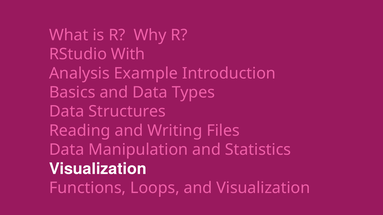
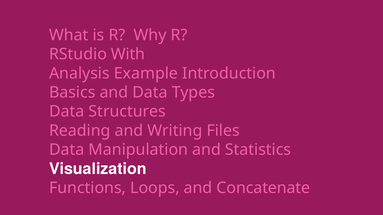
and Visualization: Visualization -> Concatenate
